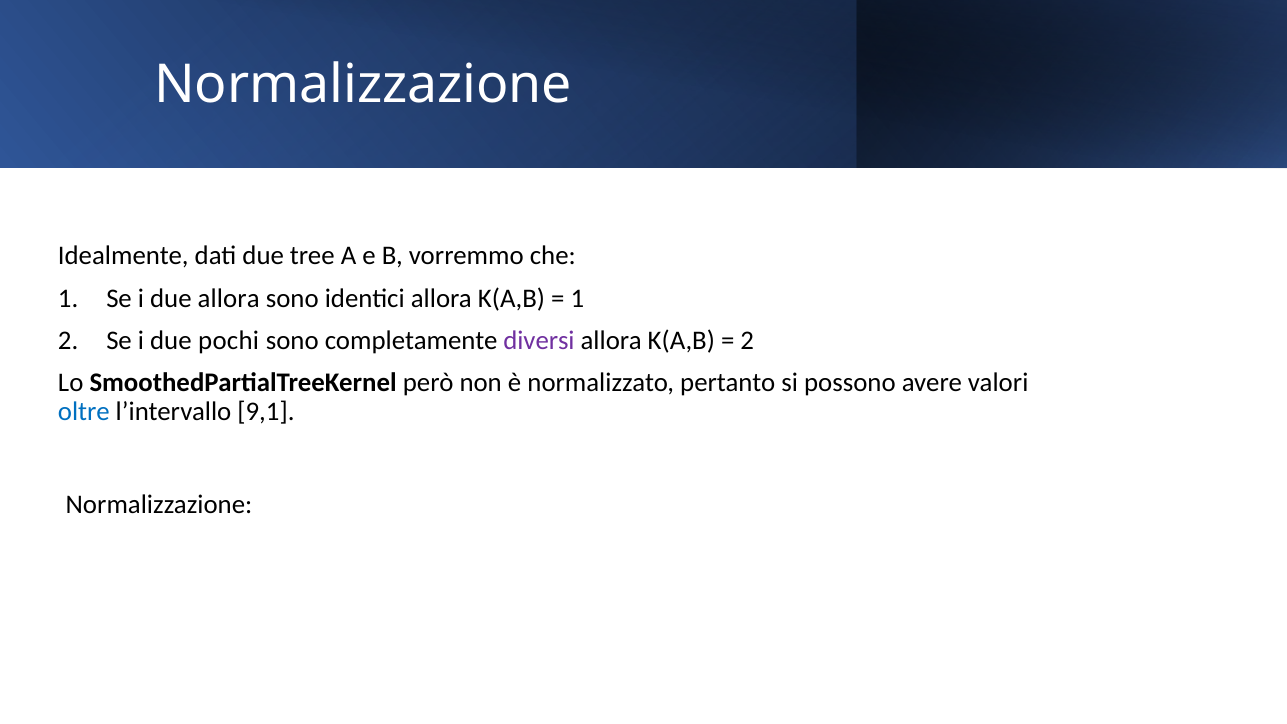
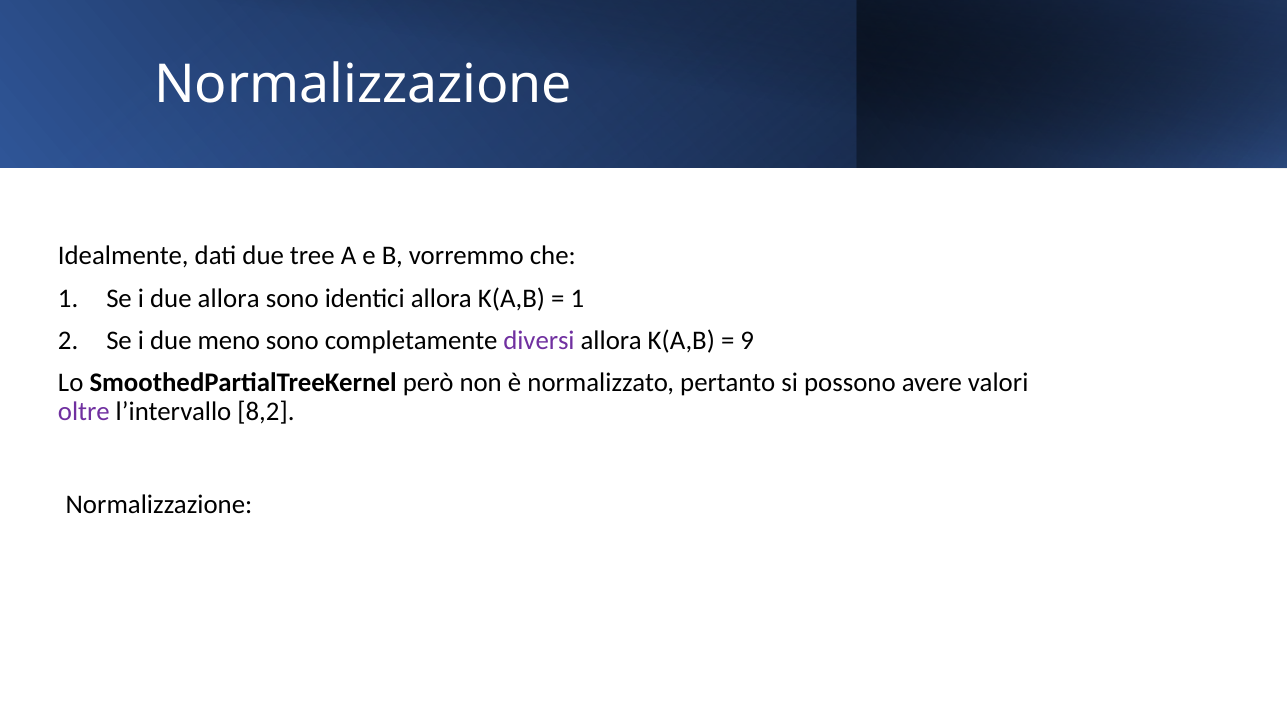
pochi: pochi -> meno
2 at (747, 341): 2 -> 9
oltre colour: blue -> purple
9,1: 9,1 -> 8,2
